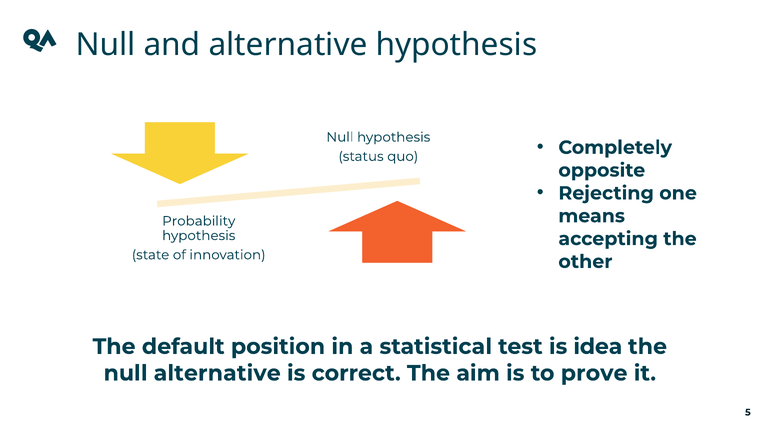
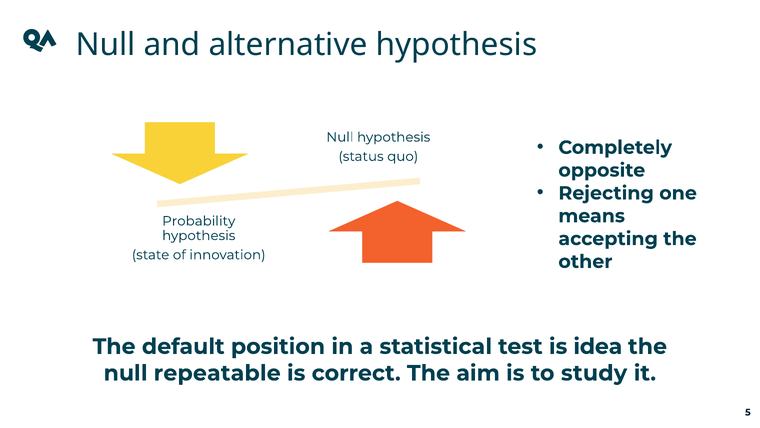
null alternative: alternative -> repeatable
prove: prove -> study
